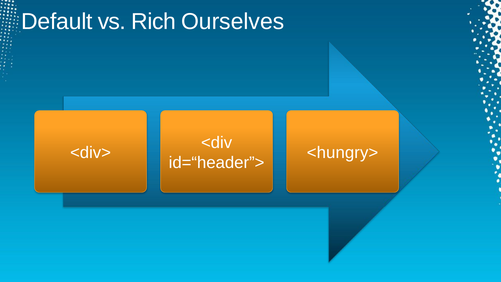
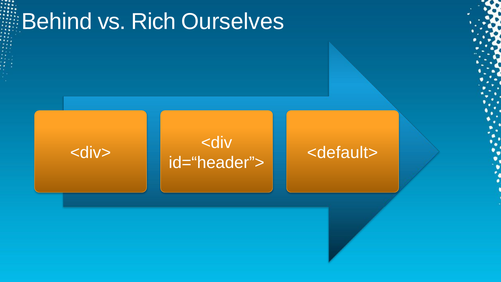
Default: Default -> Behind
<hungry>: <hungry> -> <default>
